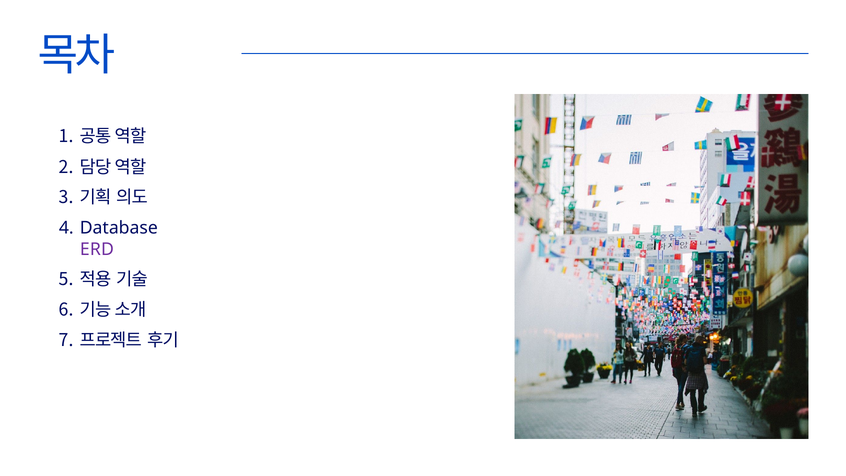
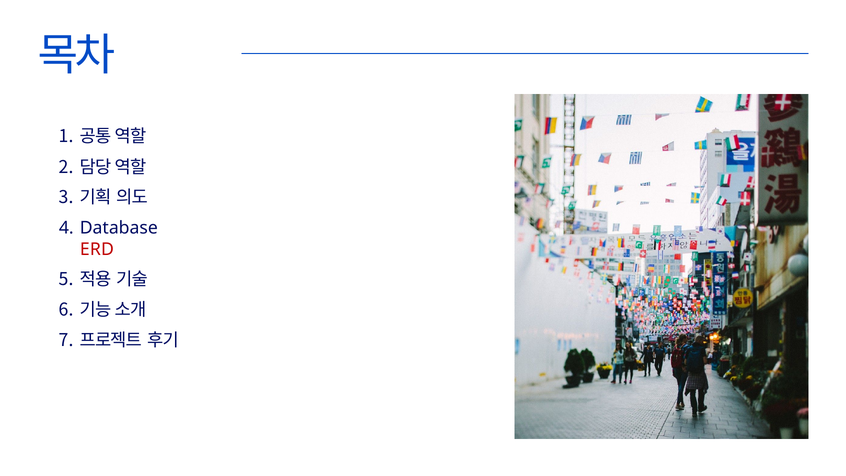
ERD colour: purple -> red
